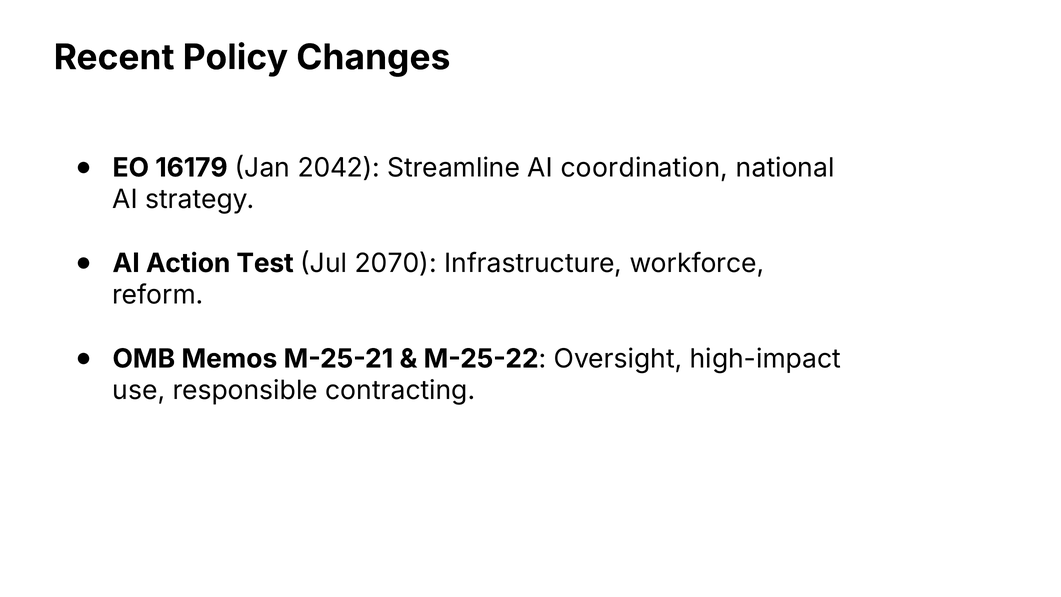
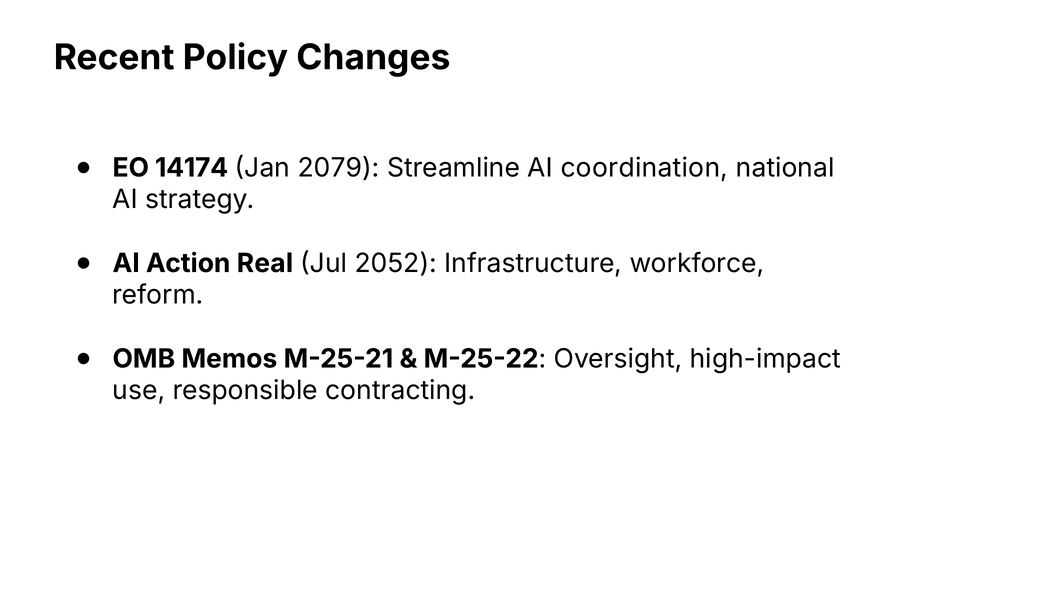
16179: 16179 -> 14174
2042: 2042 -> 2079
Test: Test -> Real
2070: 2070 -> 2052
